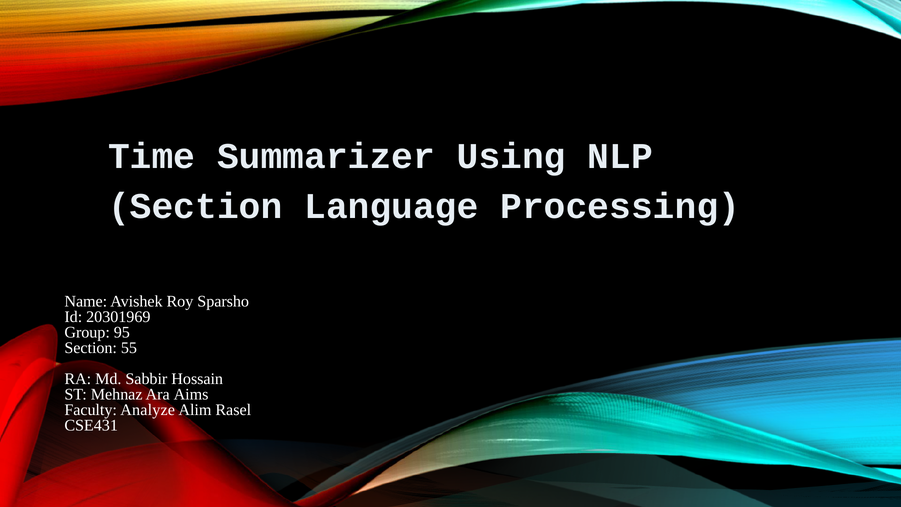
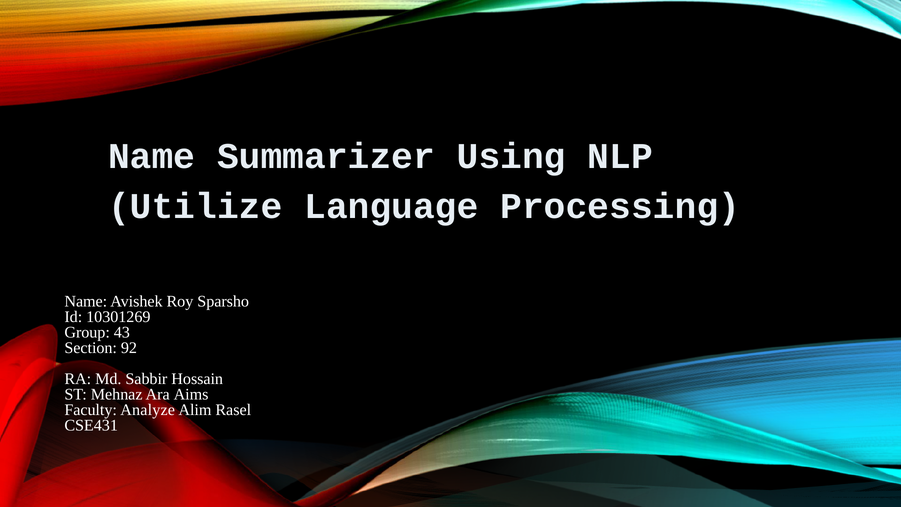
Time at (152, 156): Time -> Name
Section at (195, 206): Section -> Utilize
20301969: 20301969 -> 10301269
95: 95 -> 43
55: 55 -> 92
